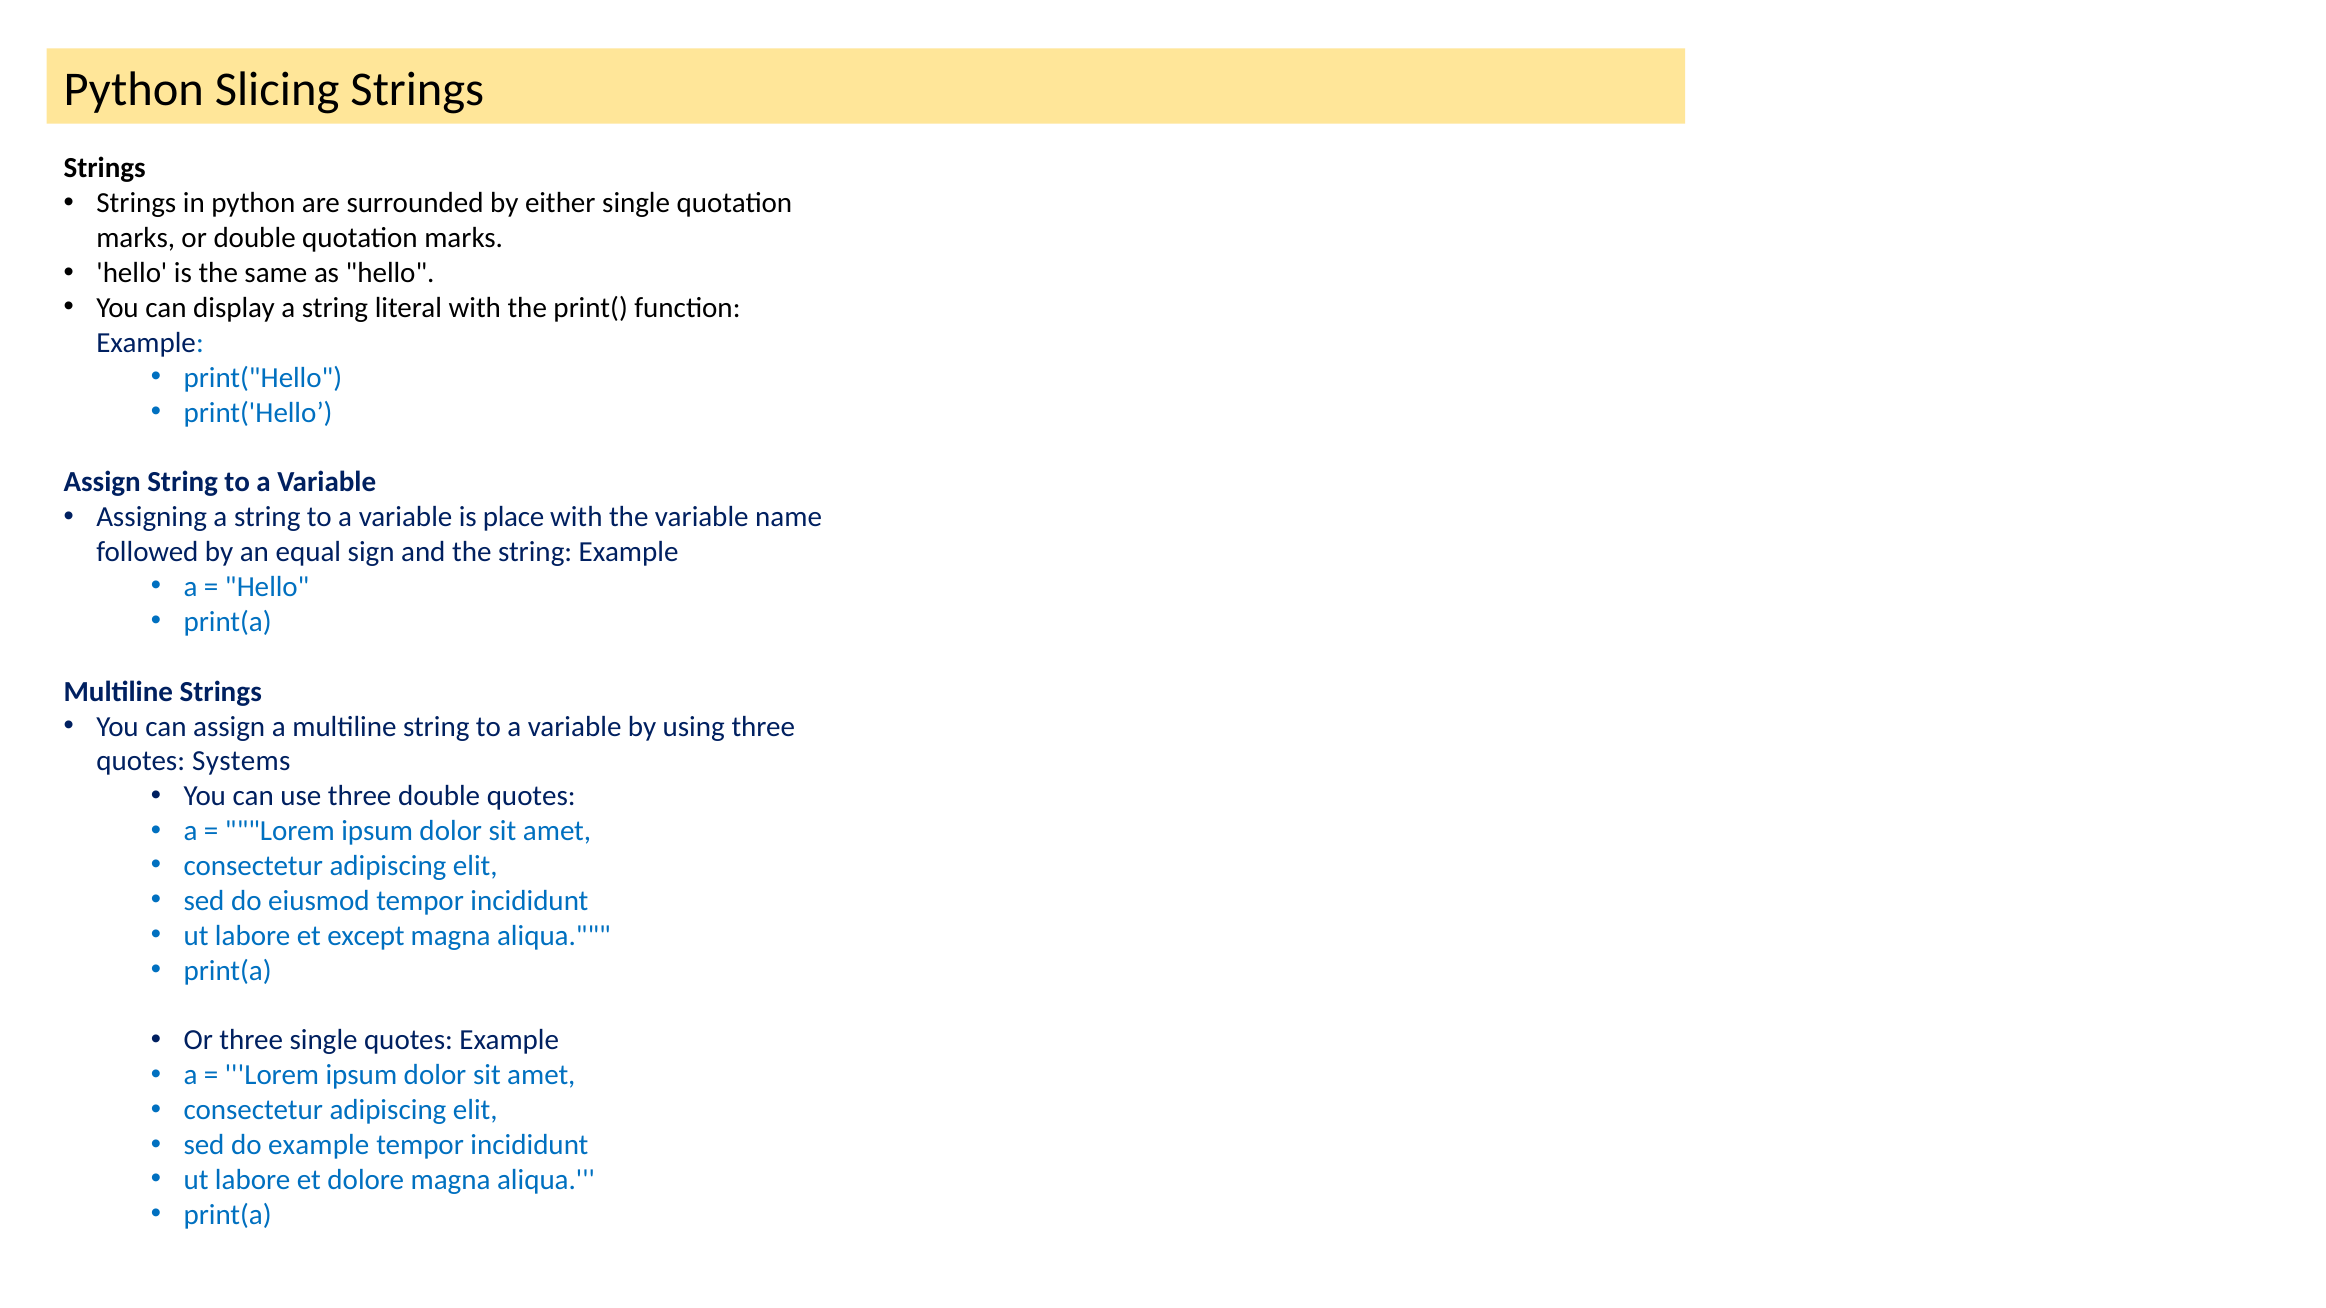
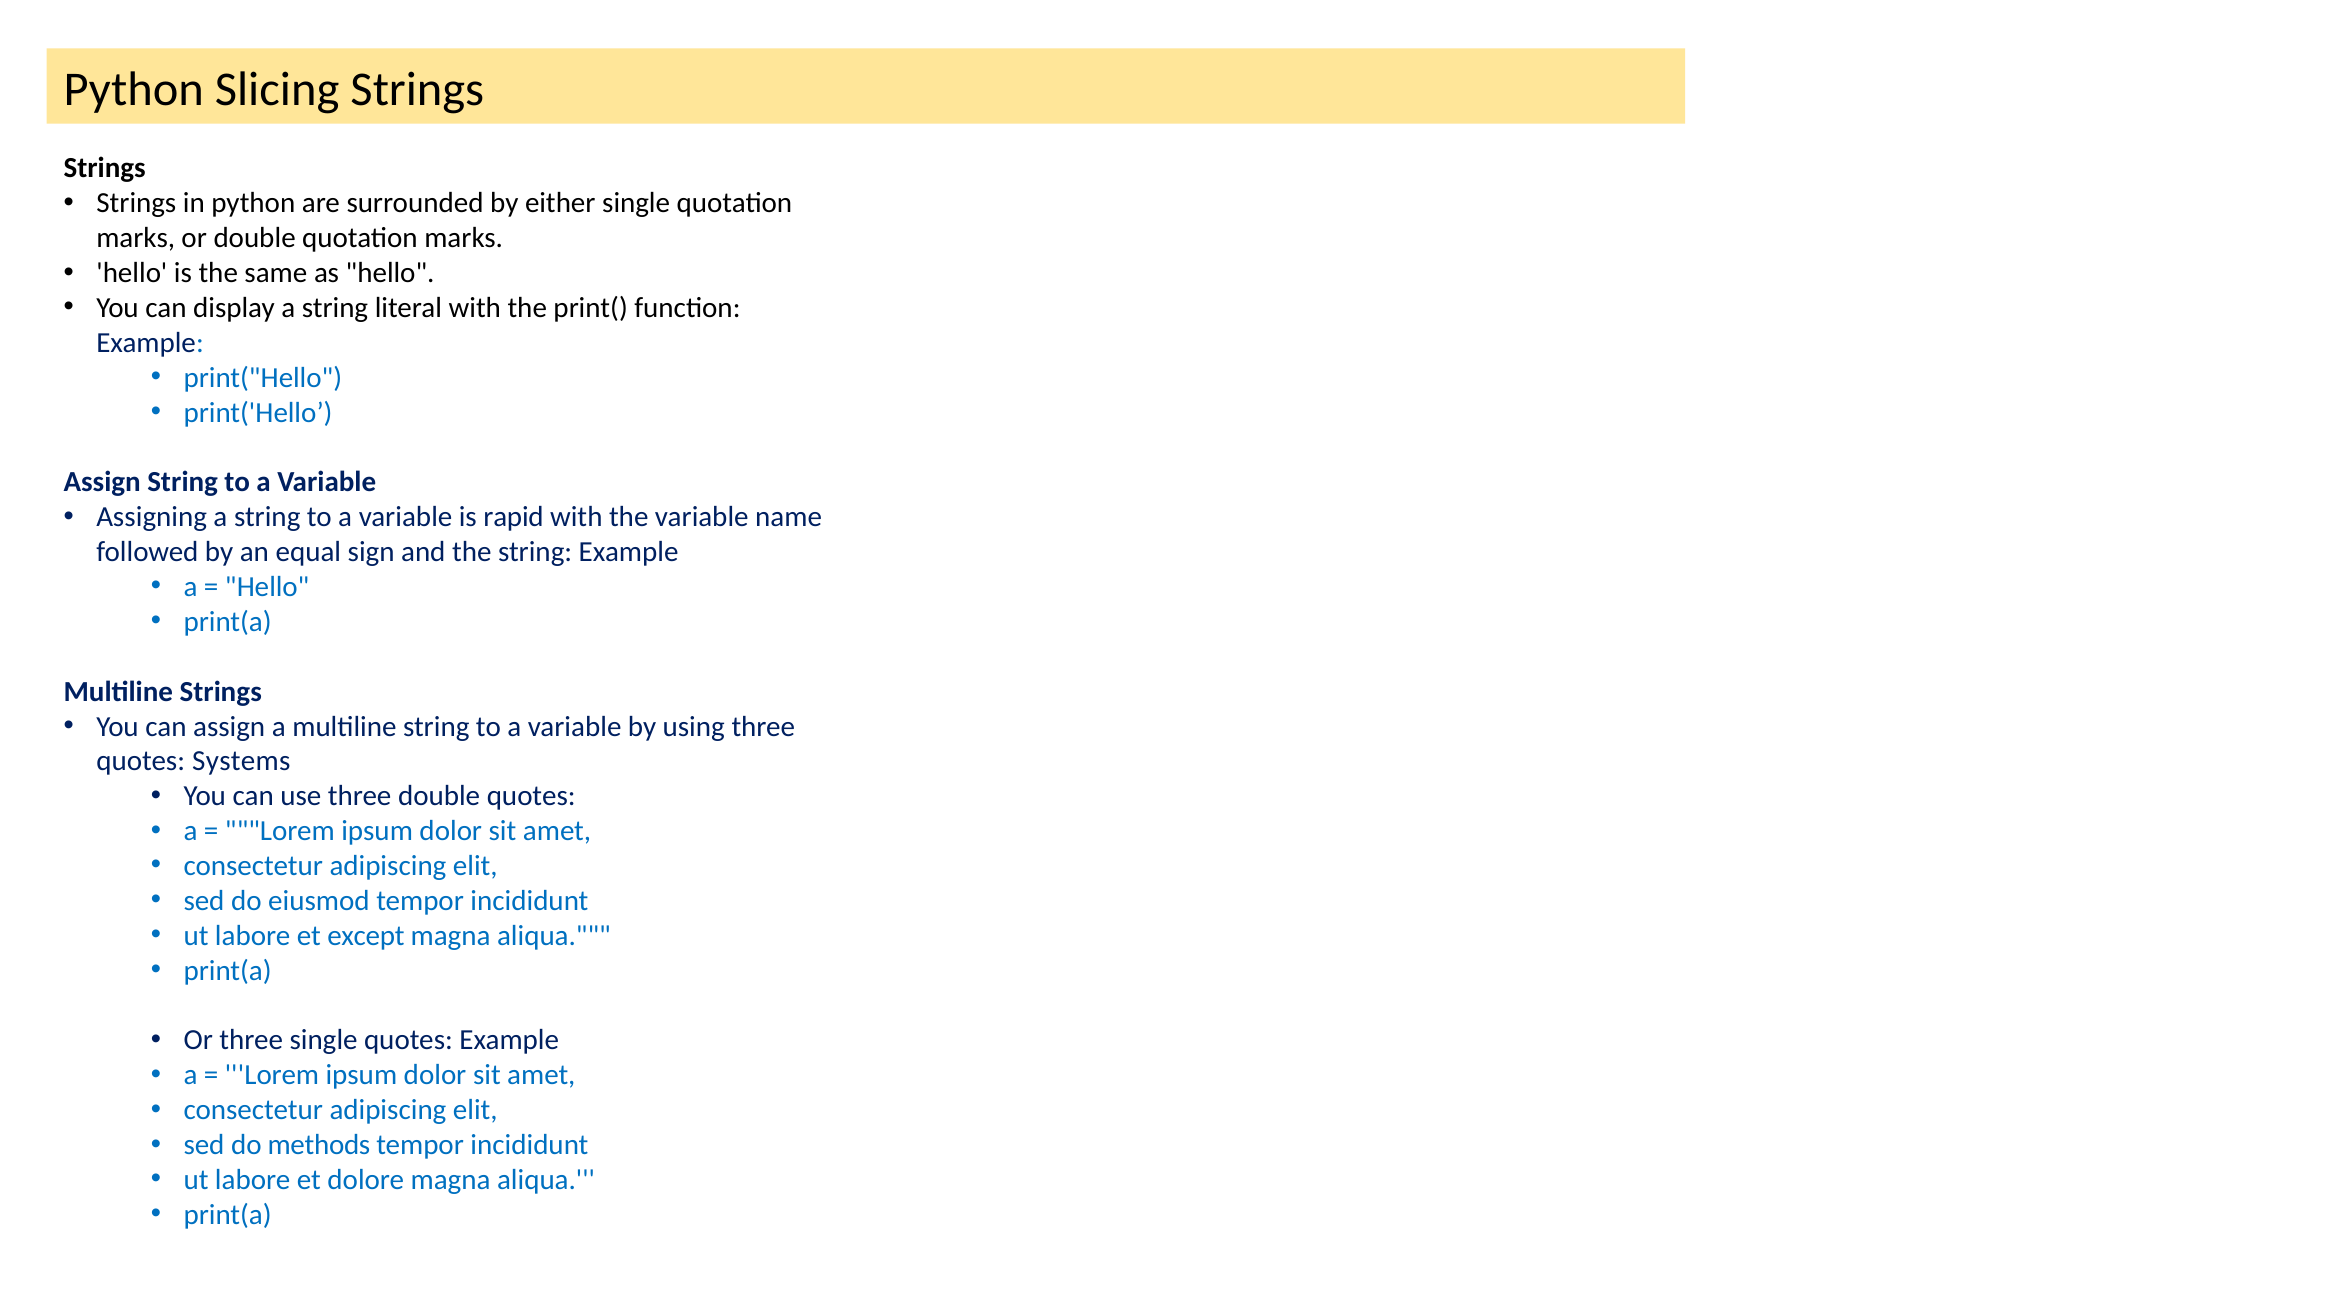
place: place -> rapid
do example: example -> methods
